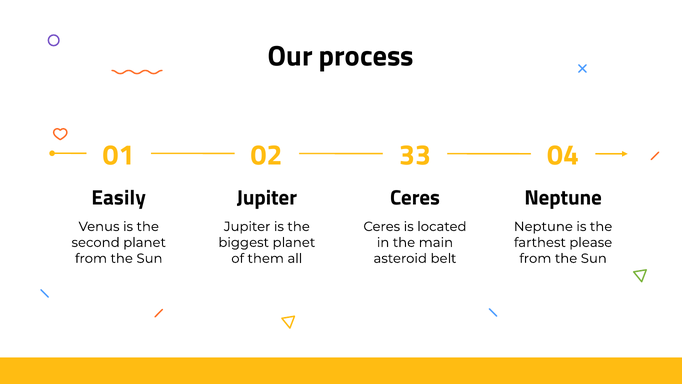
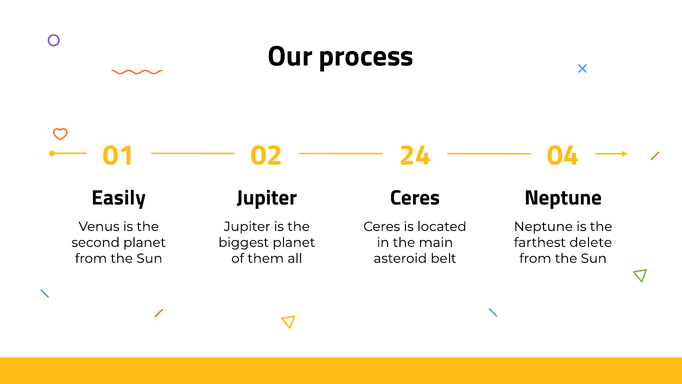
33: 33 -> 24
please: please -> delete
